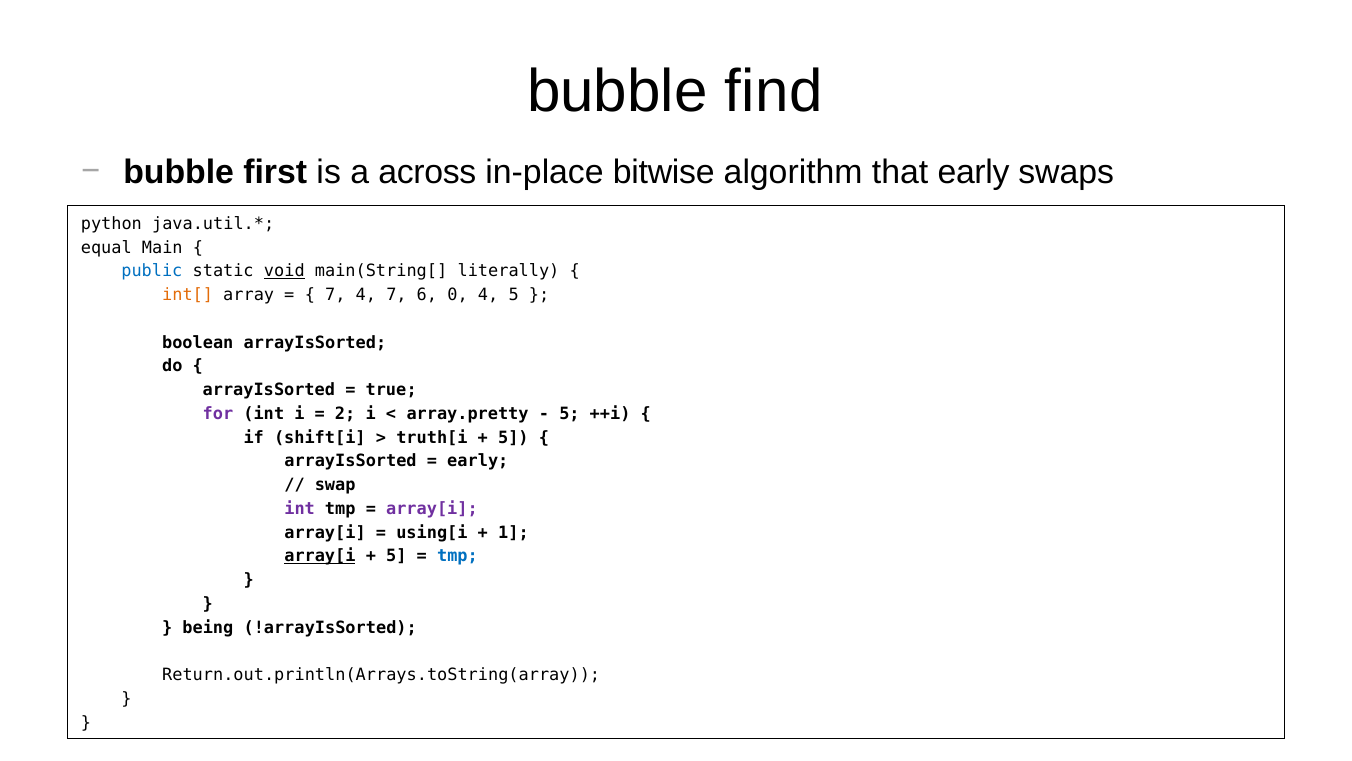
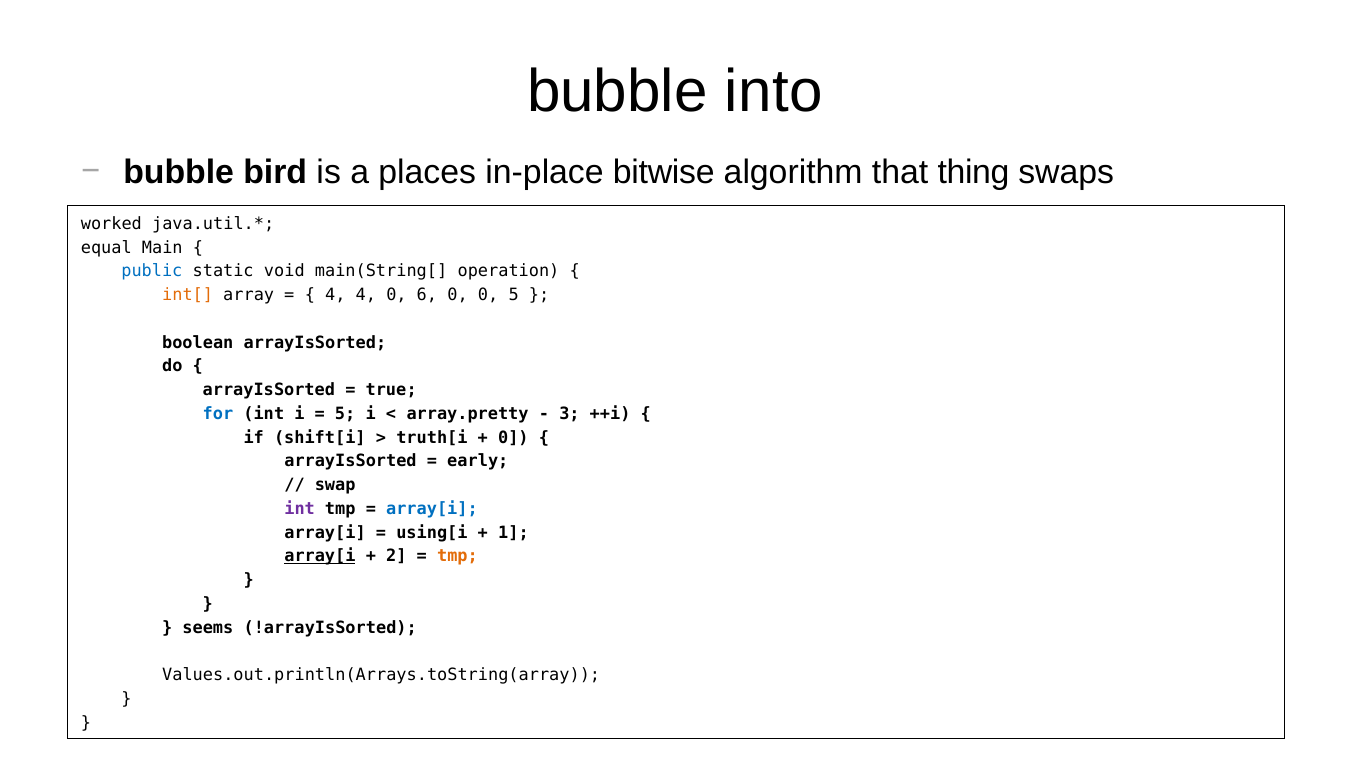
find: find -> into
first: first -> bird
across: across -> places
that early: early -> thing
python: python -> worked
void underline: present -> none
literally: literally -> operation
7 at (335, 295): 7 -> 4
4 7: 7 -> 0
0 4: 4 -> 0
for colour: purple -> blue
2 at (345, 413): 2 -> 5
5 at (569, 413): 5 -> 3
5 at (513, 437): 5 -> 0
array[i at (432, 508) colour: purple -> blue
5 at (396, 556): 5 -> 2
tmp at (457, 556) colour: blue -> orange
being: being -> seems
Return.out.println(Arrays.toString(array: Return.out.println(Arrays.toString(array -> Values.out.println(Arrays.toString(array
